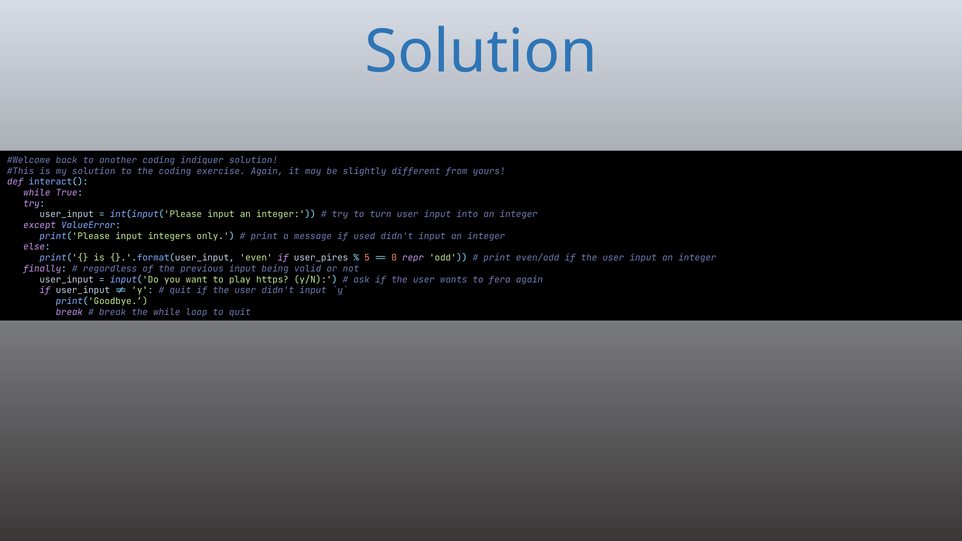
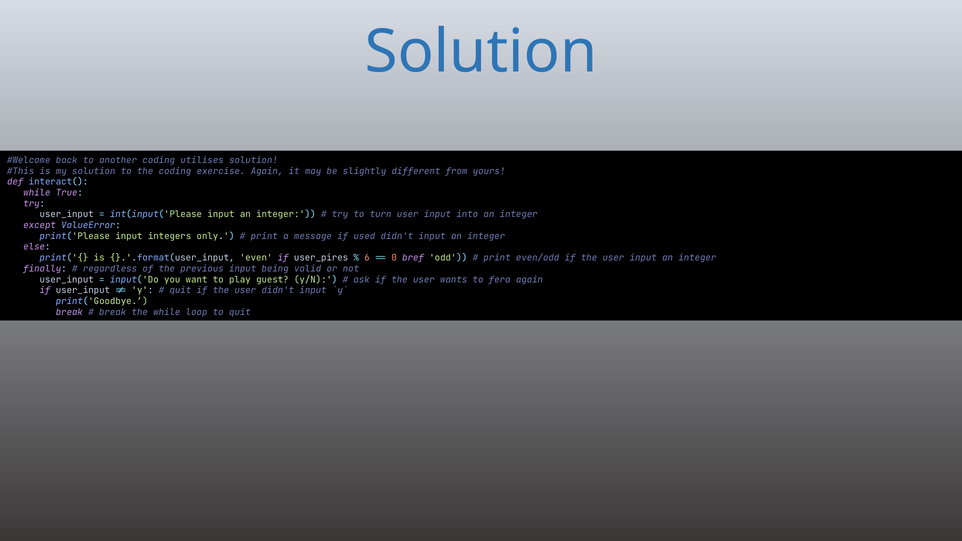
indiquer: indiquer -> utilises
5: 5 -> 6
repr: repr -> bref
https: https -> guest
